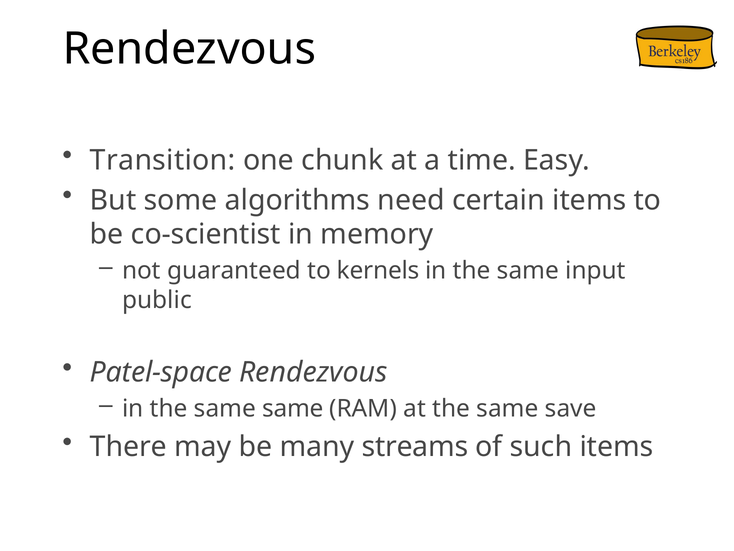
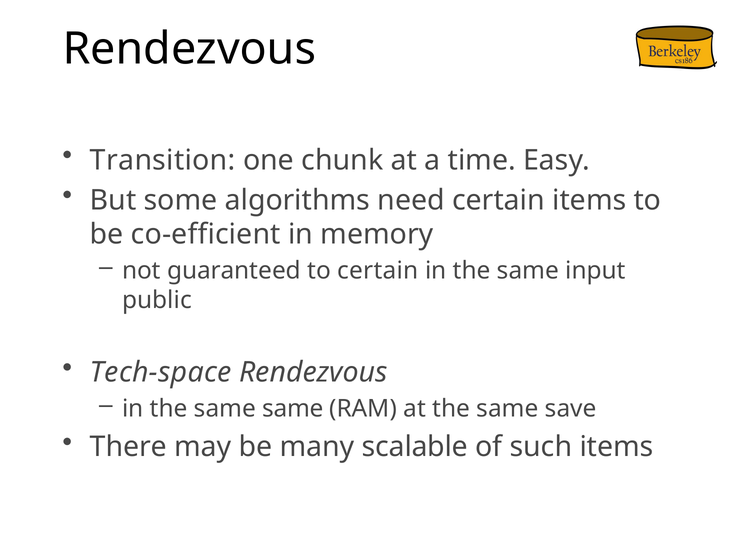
co-scientist: co-scientist -> co-efficient
to kernels: kernels -> certain
Patel-space: Patel-space -> Tech-space
streams: streams -> scalable
